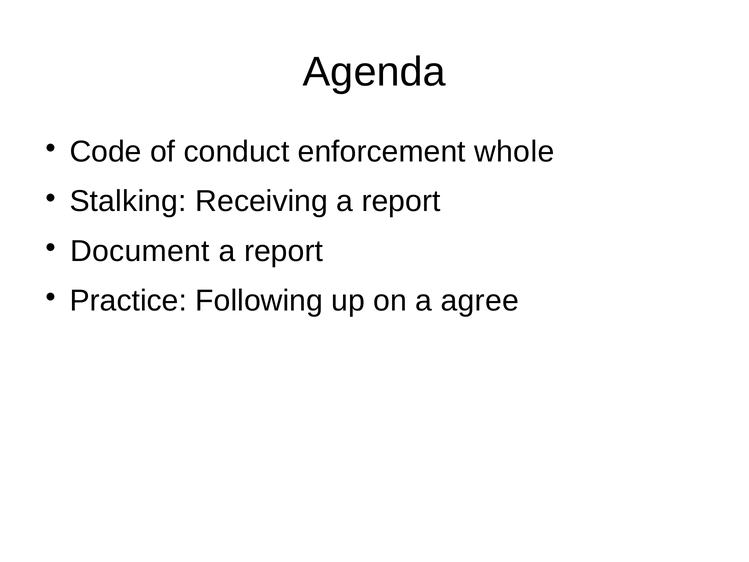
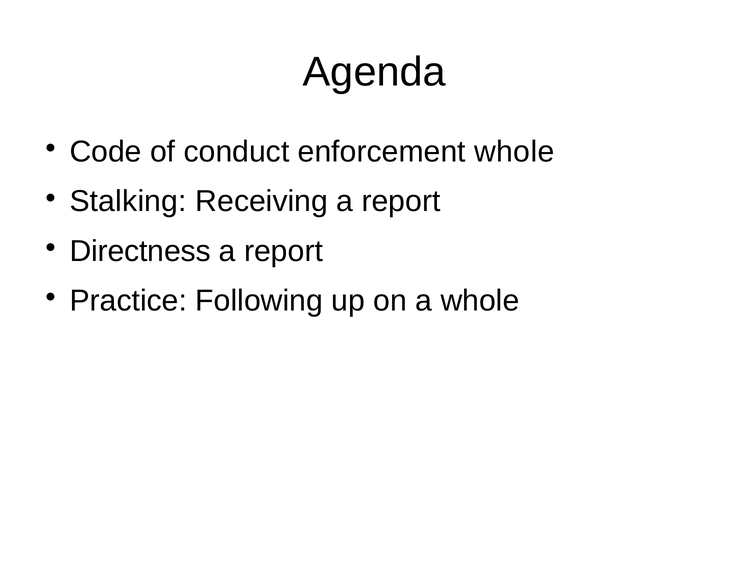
Document: Document -> Directness
a agree: agree -> whole
